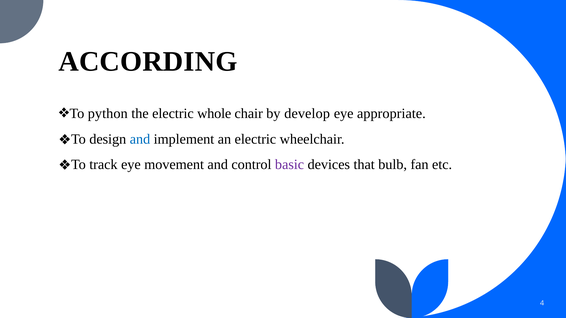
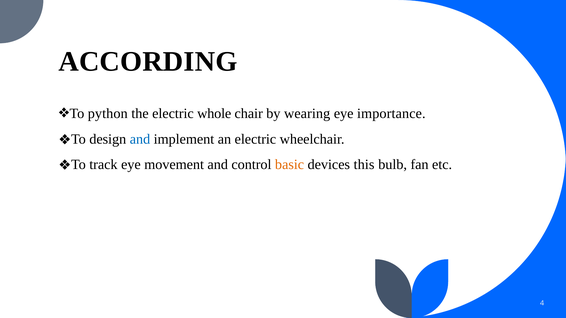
develop: develop -> wearing
appropriate: appropriate -> importance
basic colour: purple -> orange
that: that -> this
